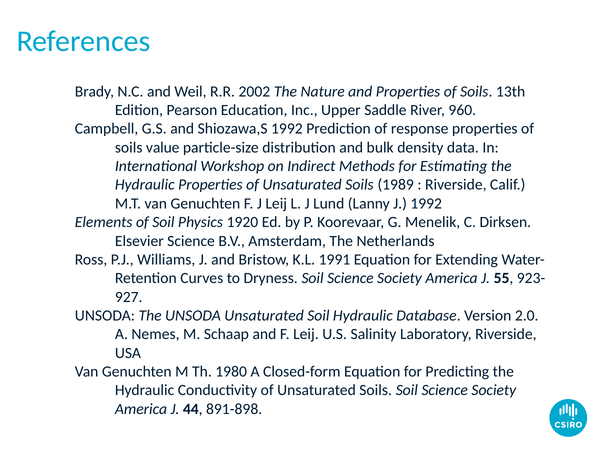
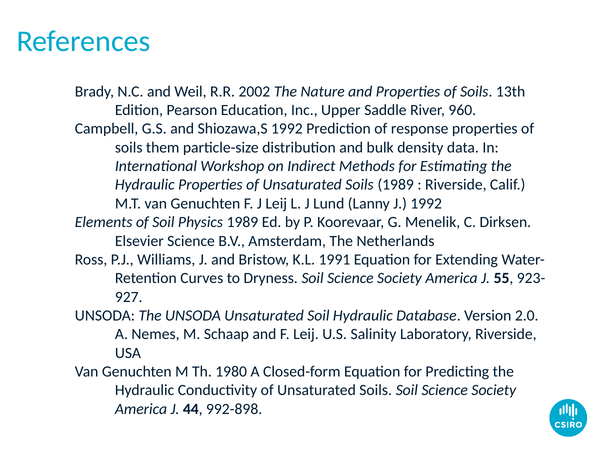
value: value -> them
Physics 1920: 1920 -> 1989
891-898: 891-898 -> 992-898
